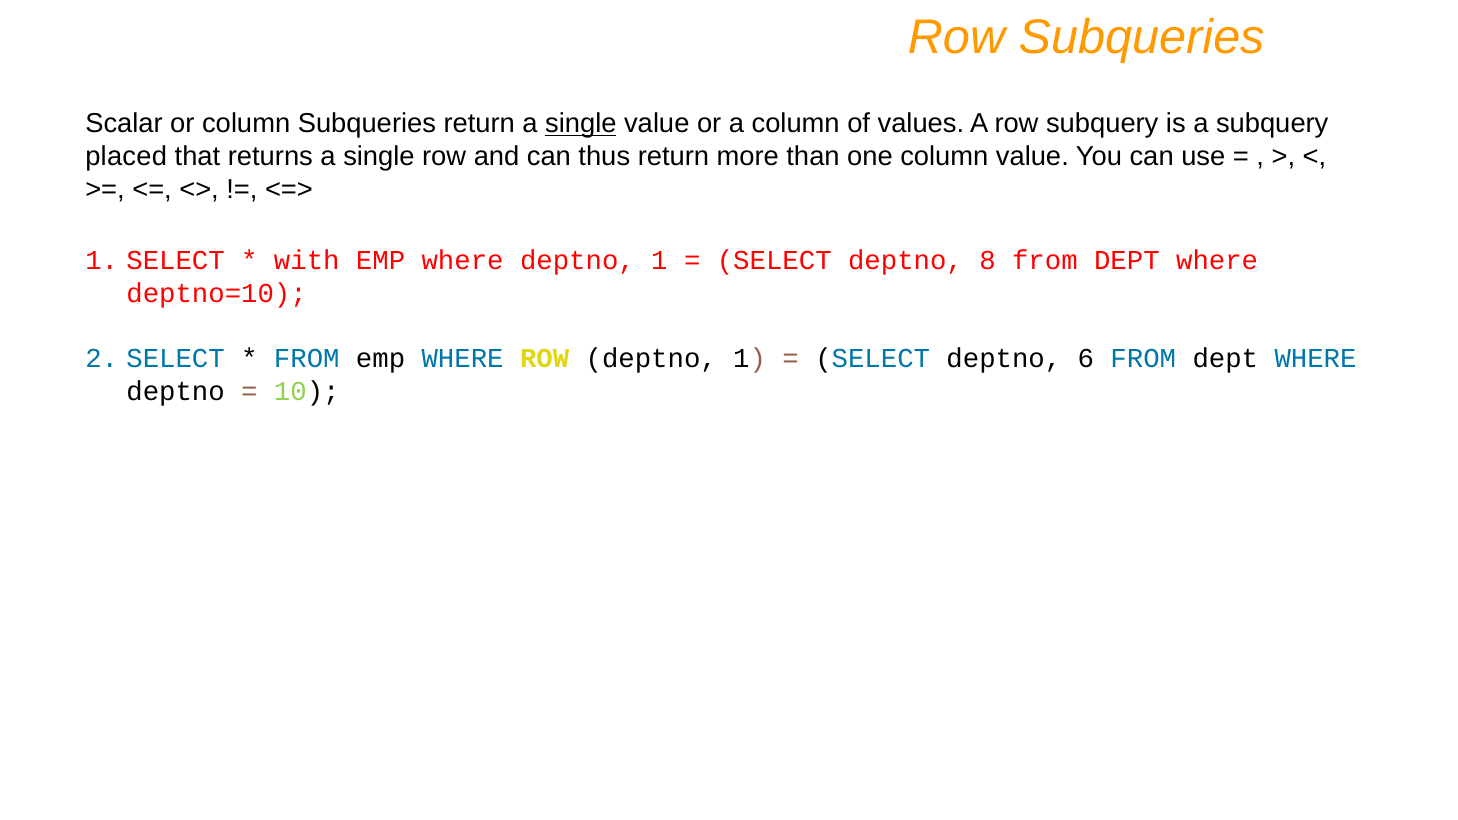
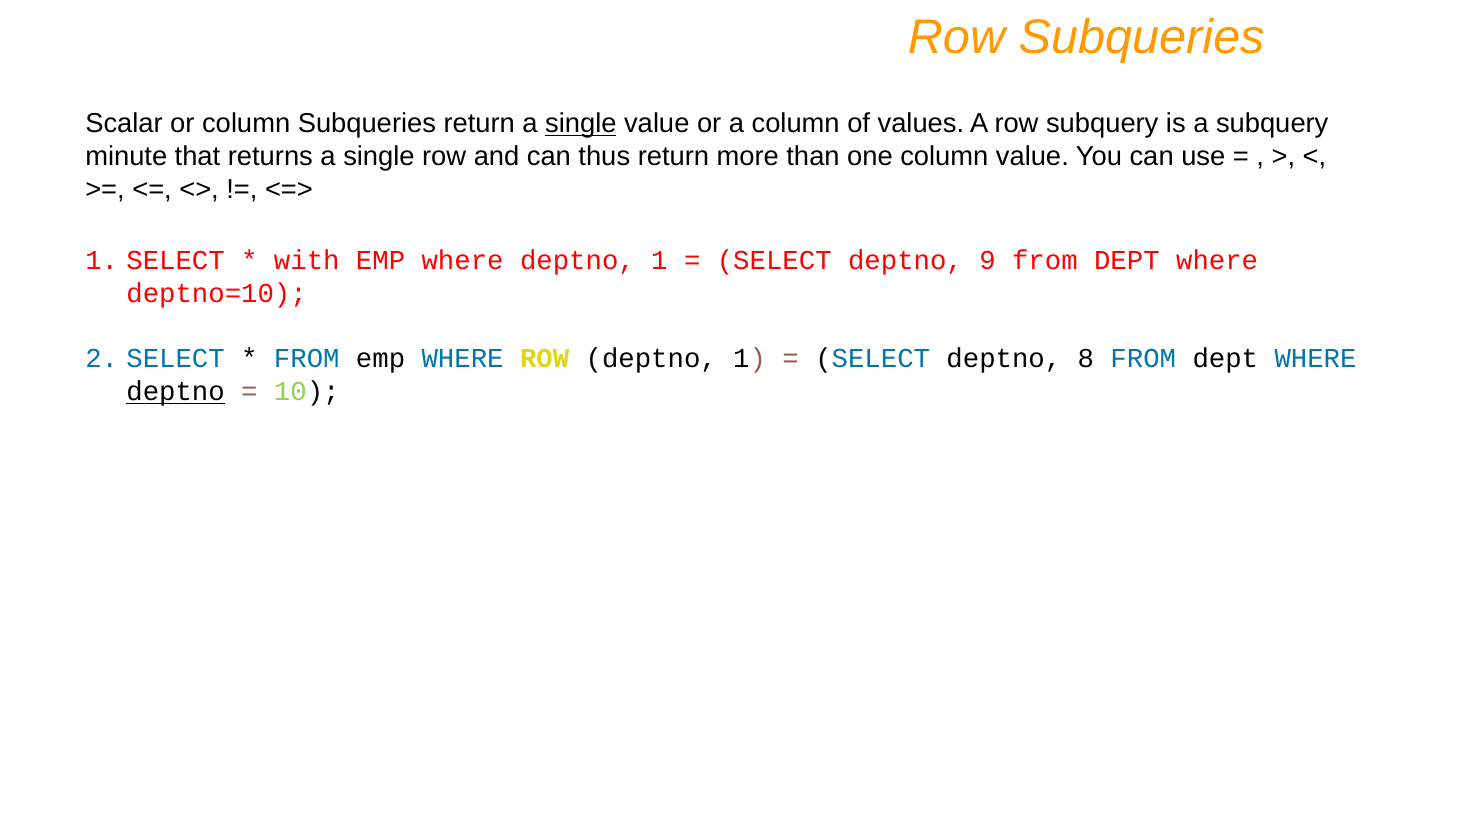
placed: placed -> minute
8: 8 -> 9
6: 6 -> 8
deptno at (176, 392) underline: none -> present
